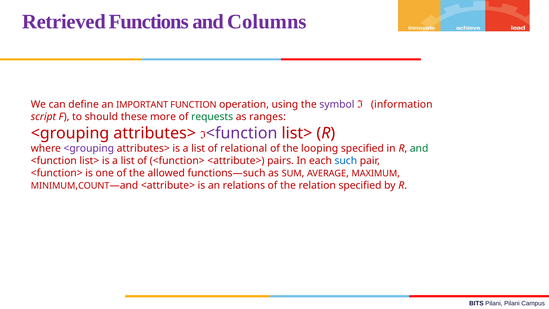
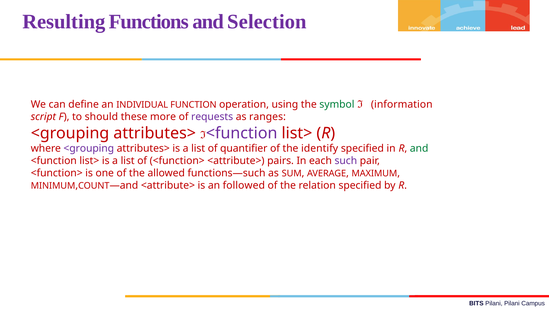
Retrieved: Retrieved -> Resulting
Columns: Columns -> Selection
IMPORTANT: IMPORTANT -> INDIVIDUAL
symbol colour: purple -> green
requests colour: green -> purple
relational: relational -> quantifier
looping: looping -> identify
such colour: blue -> purple
relations: relations -> followed
